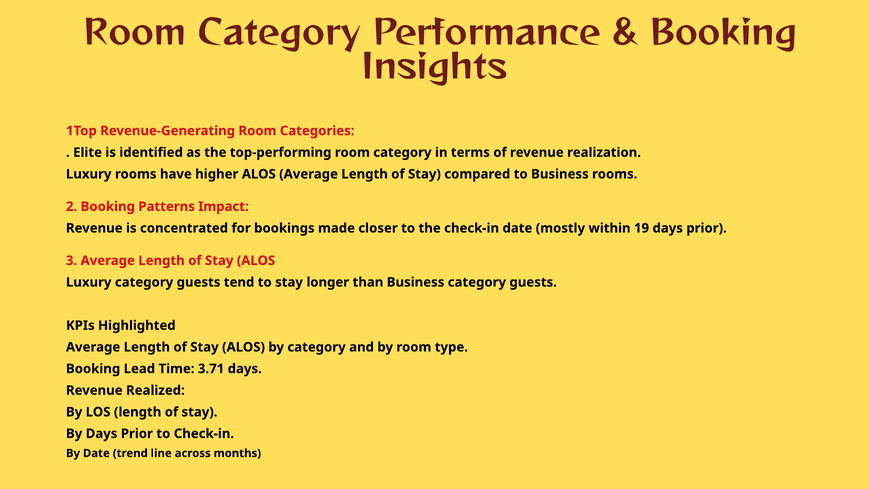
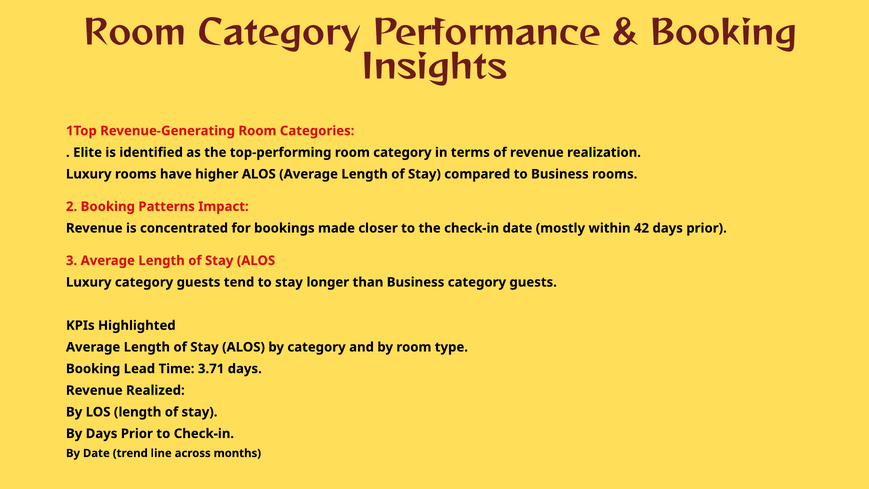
19: 19 -> 42
